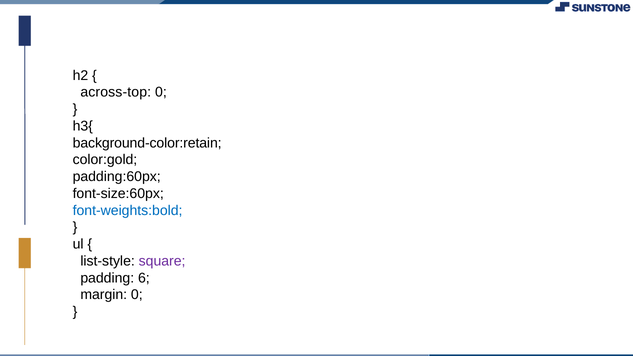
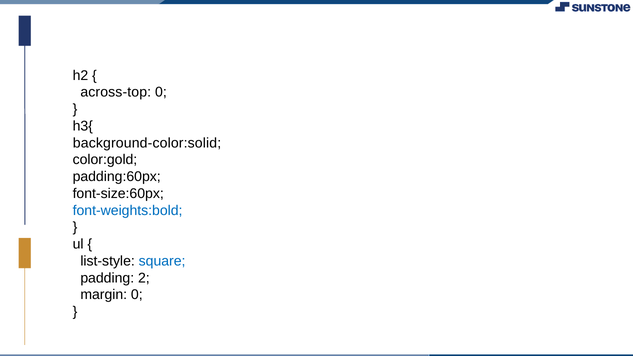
background-color:retain: background-color:retain -> background-color:solid
square colour: purple -> blue
6: 6 -> 2
